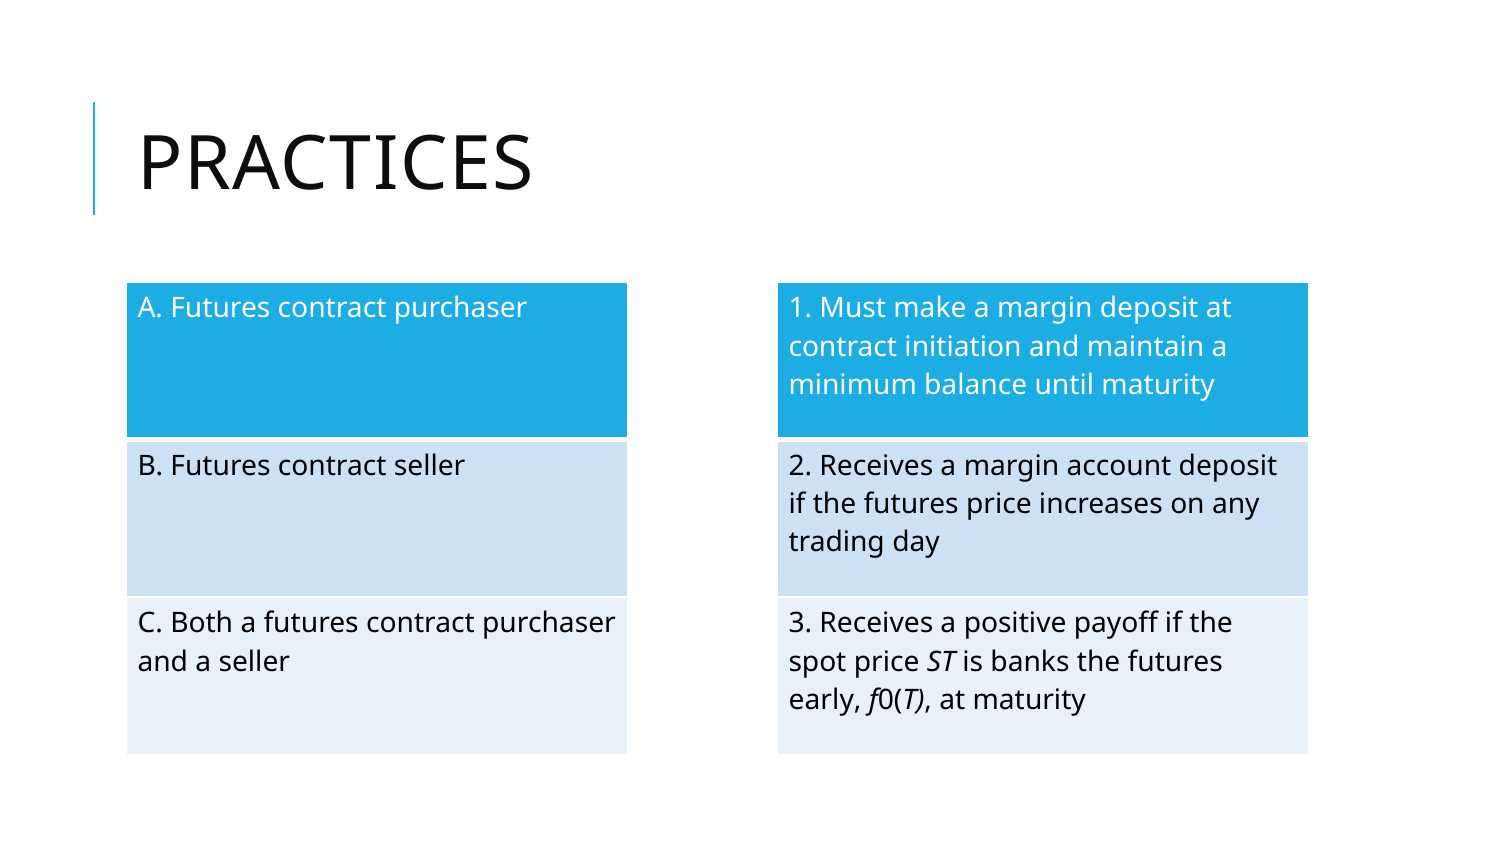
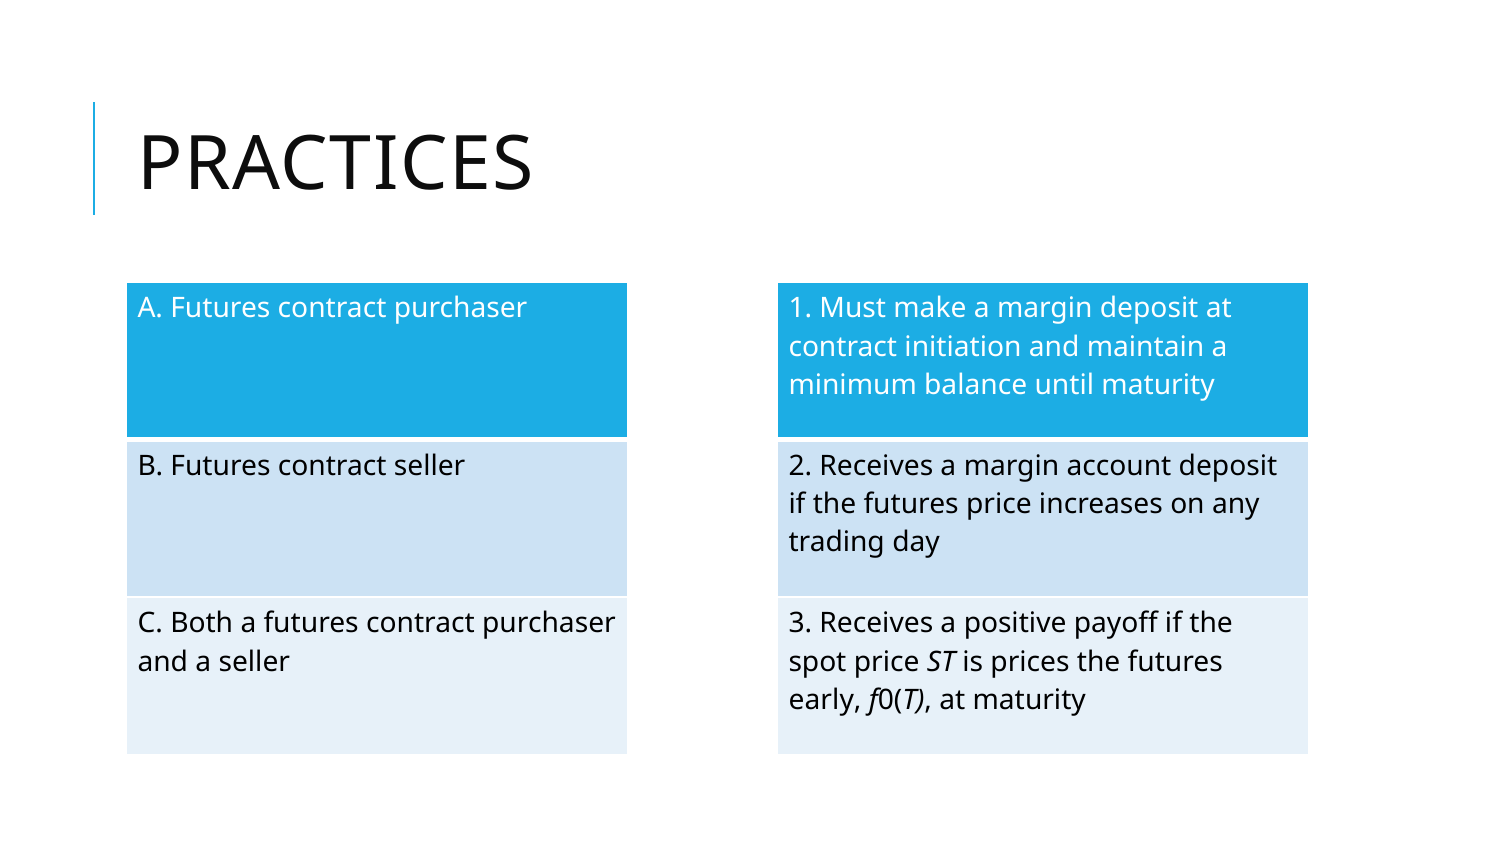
banks: banks -> prices
